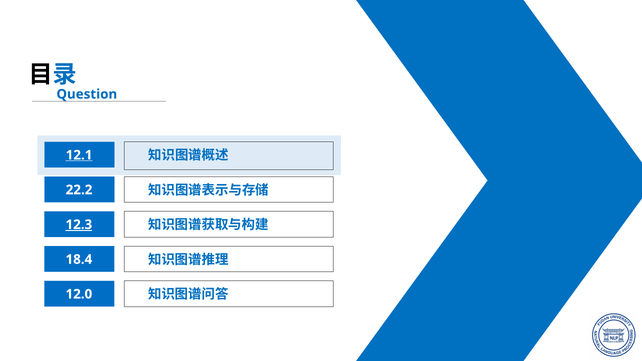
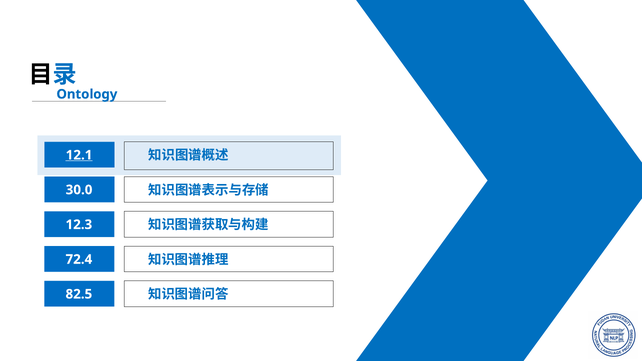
Question: Question -> Ontology
22.2: 22.2 -> 30.0
12.3 underline: present -> none
18.4: 18.4 -> 72.4
12.0: 12.0 -> 82.5
